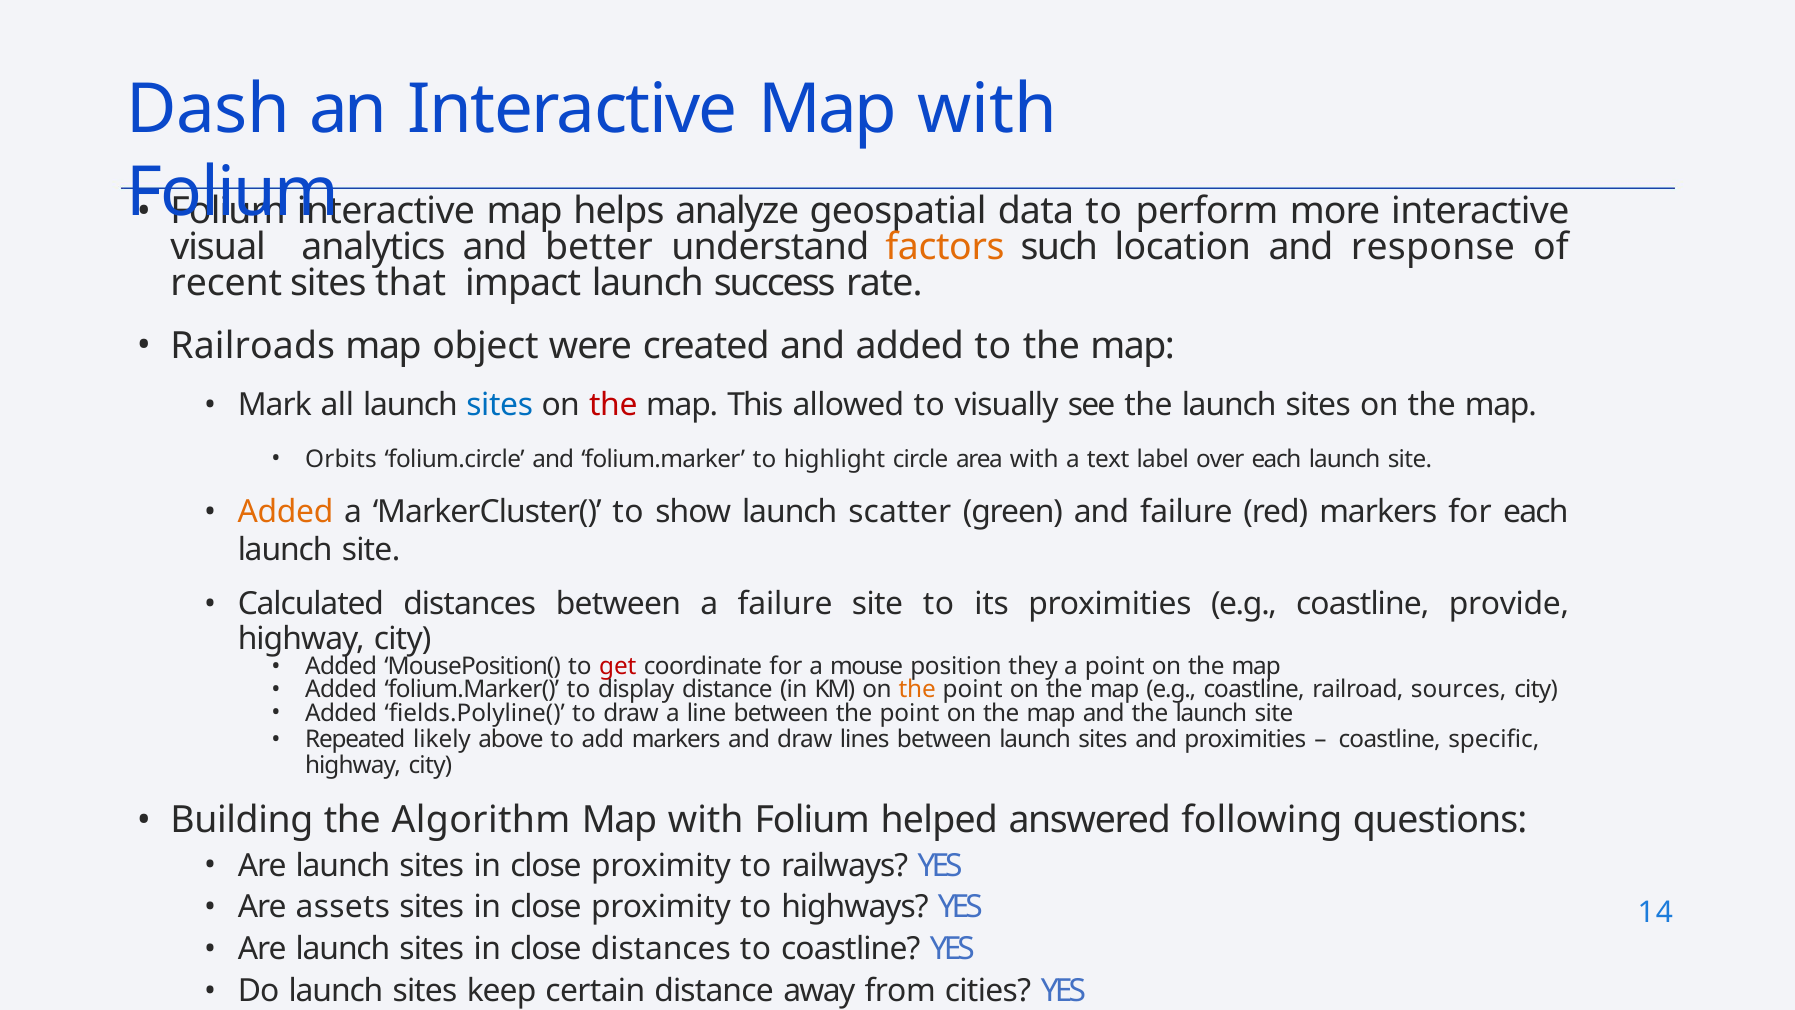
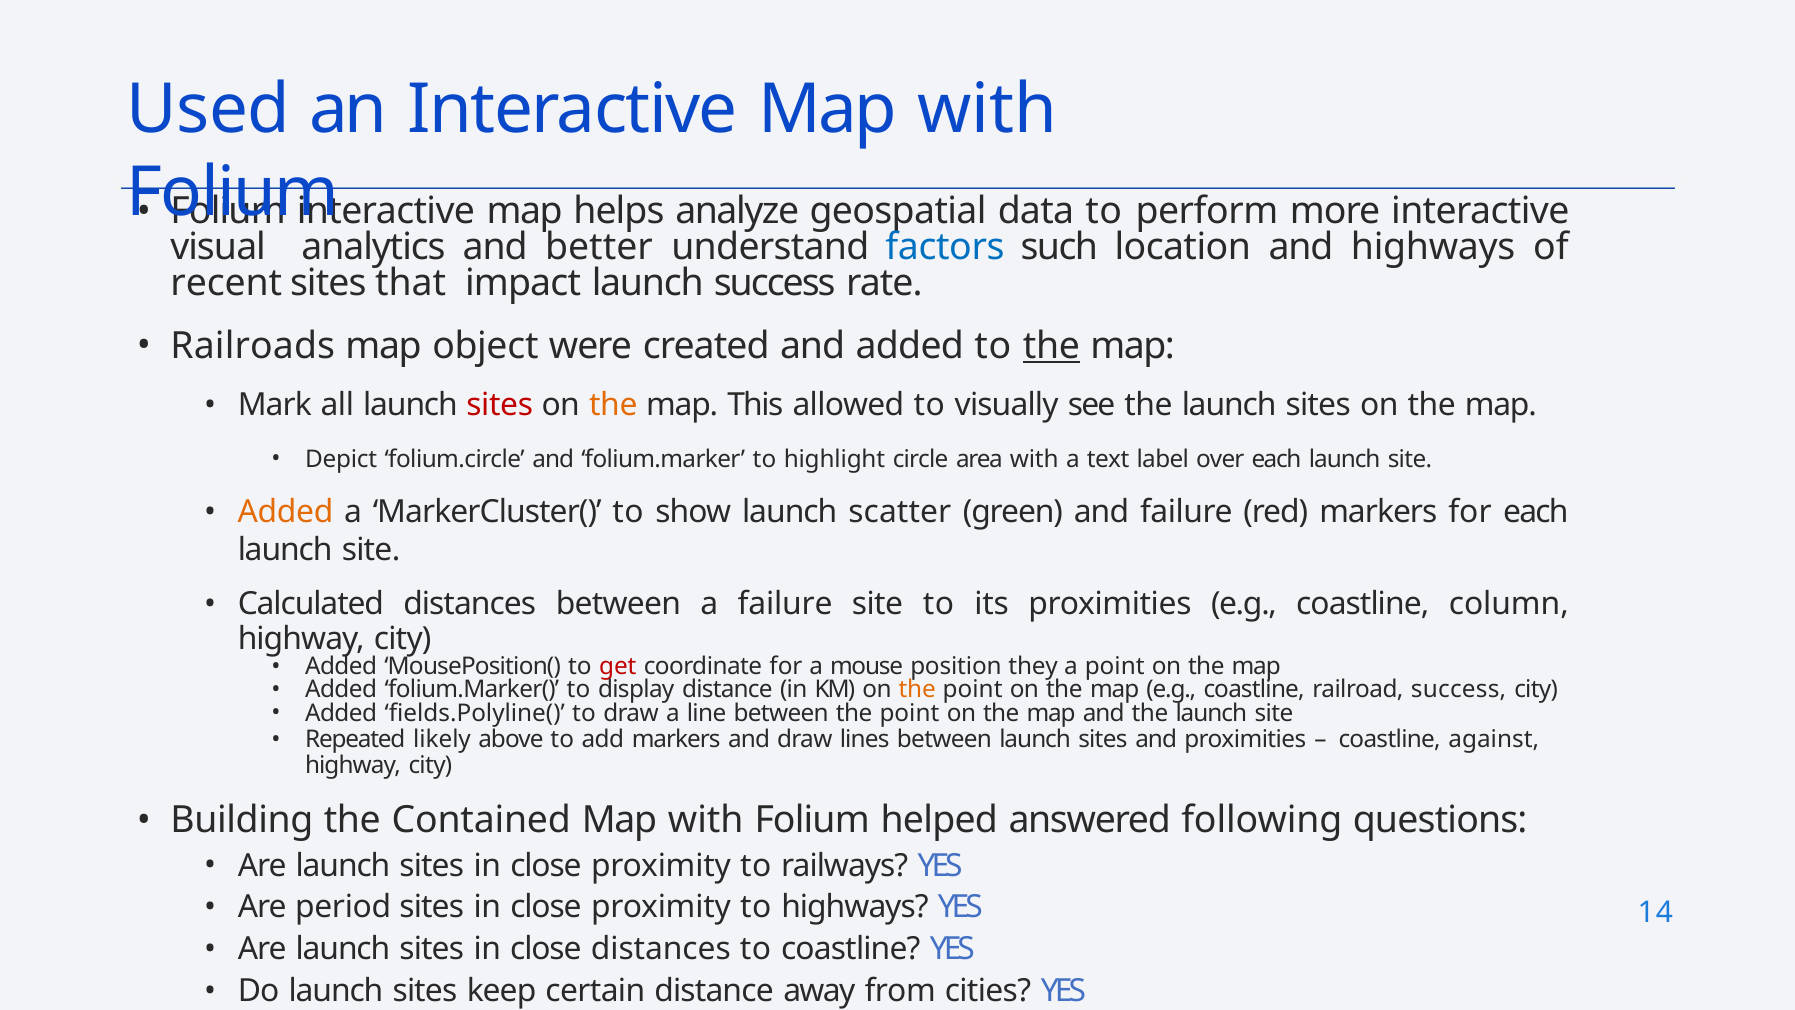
Dash: Dash -> Used
factors colour: orange -> blue
and response: response -> highways
the at (1051, 346) underline: none -> present
sites at (500, 405) colour: blue -> red
the at (613, 405) colour: red -> orange
Orbits: Orbits -> Depict
provide: provide -> column
railroad sources: sources -> success
specific: specific -> against
Algorithm: Algorithm -> Contained
assets: assets -> period
